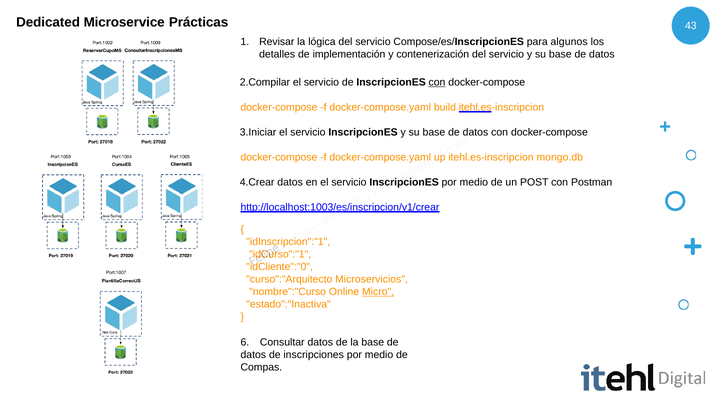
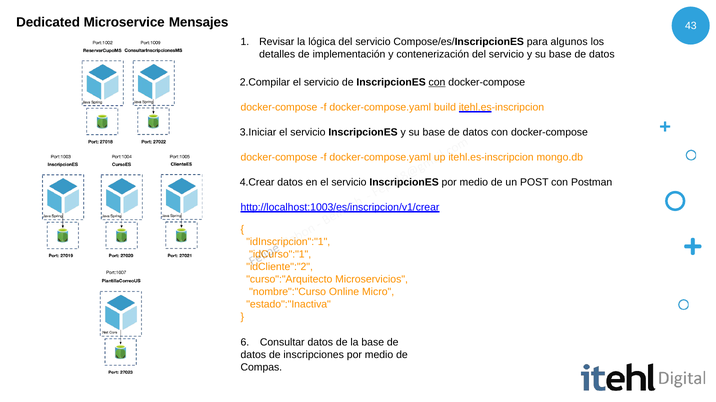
Prácticas: Prácticas -> Mensajes
idCliente":"0: idCliente":"0 -> idCliente":"2
Micro underline: present -> none
